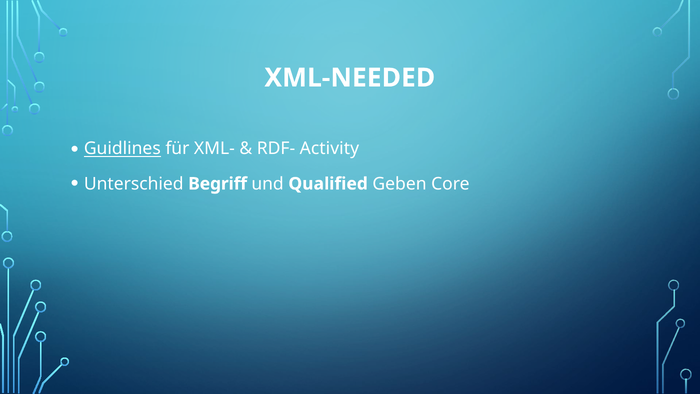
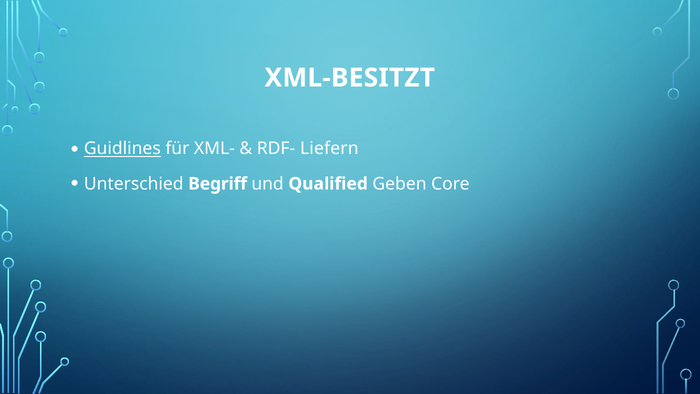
XML-NEEDED: XML-NEEDED -> XML-BESITZT
Activity: Activity -> Liefern
